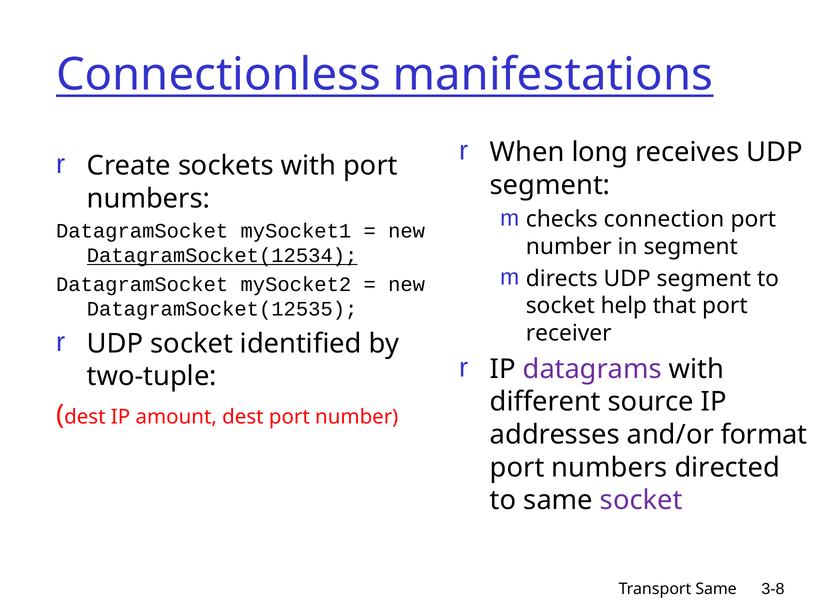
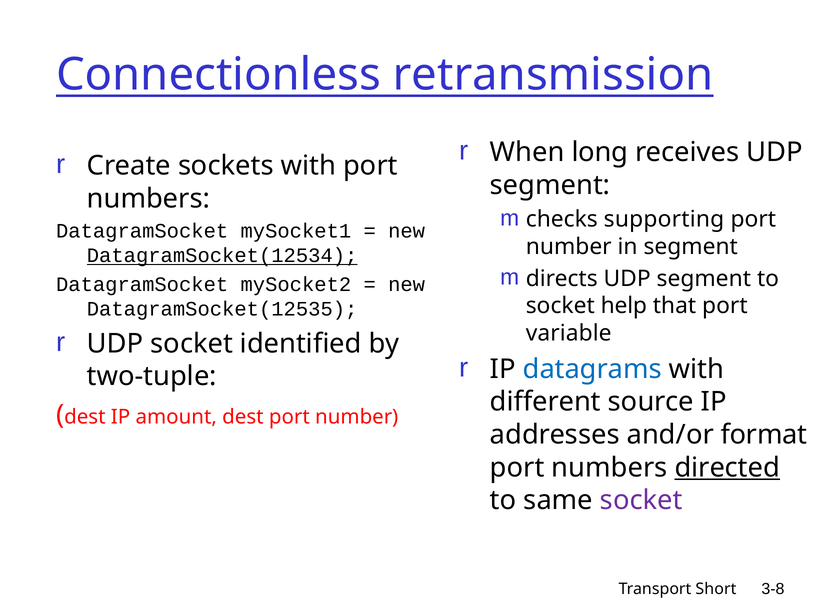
manifestations: manifestations -> retransmission
connection: connection -> supporting
receiver: receiver -> variable
datagrams colour: purple -> blue
directed underline: none -> present
Transport Same: Same -> Short
